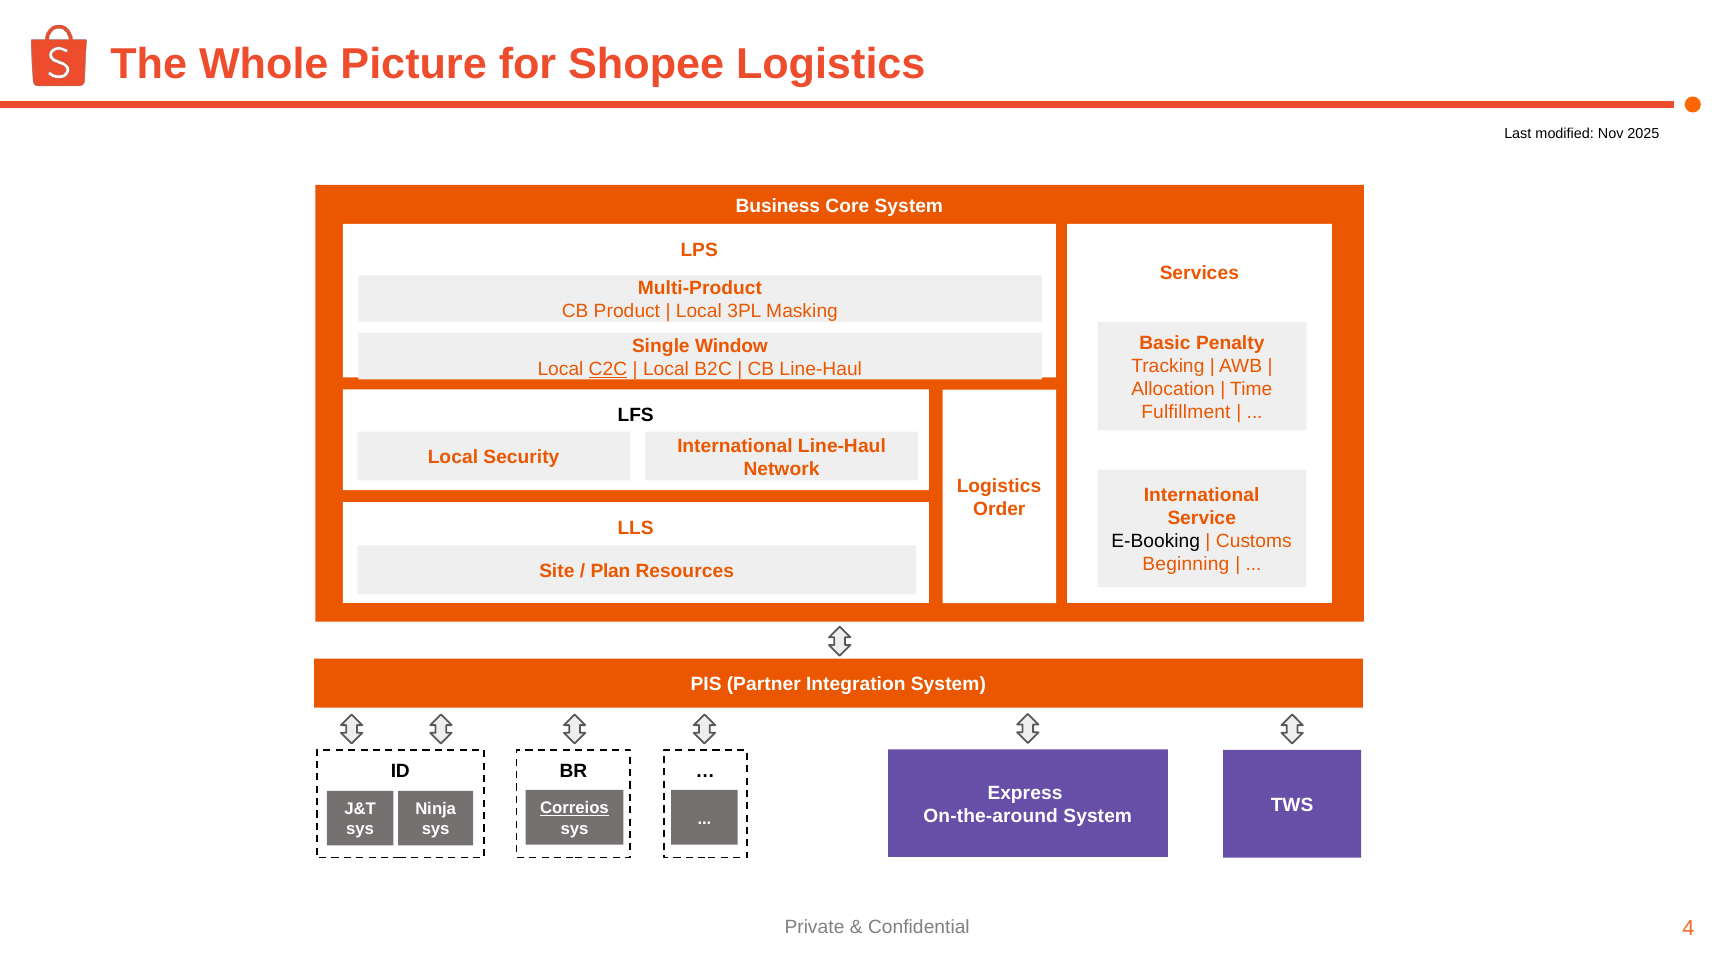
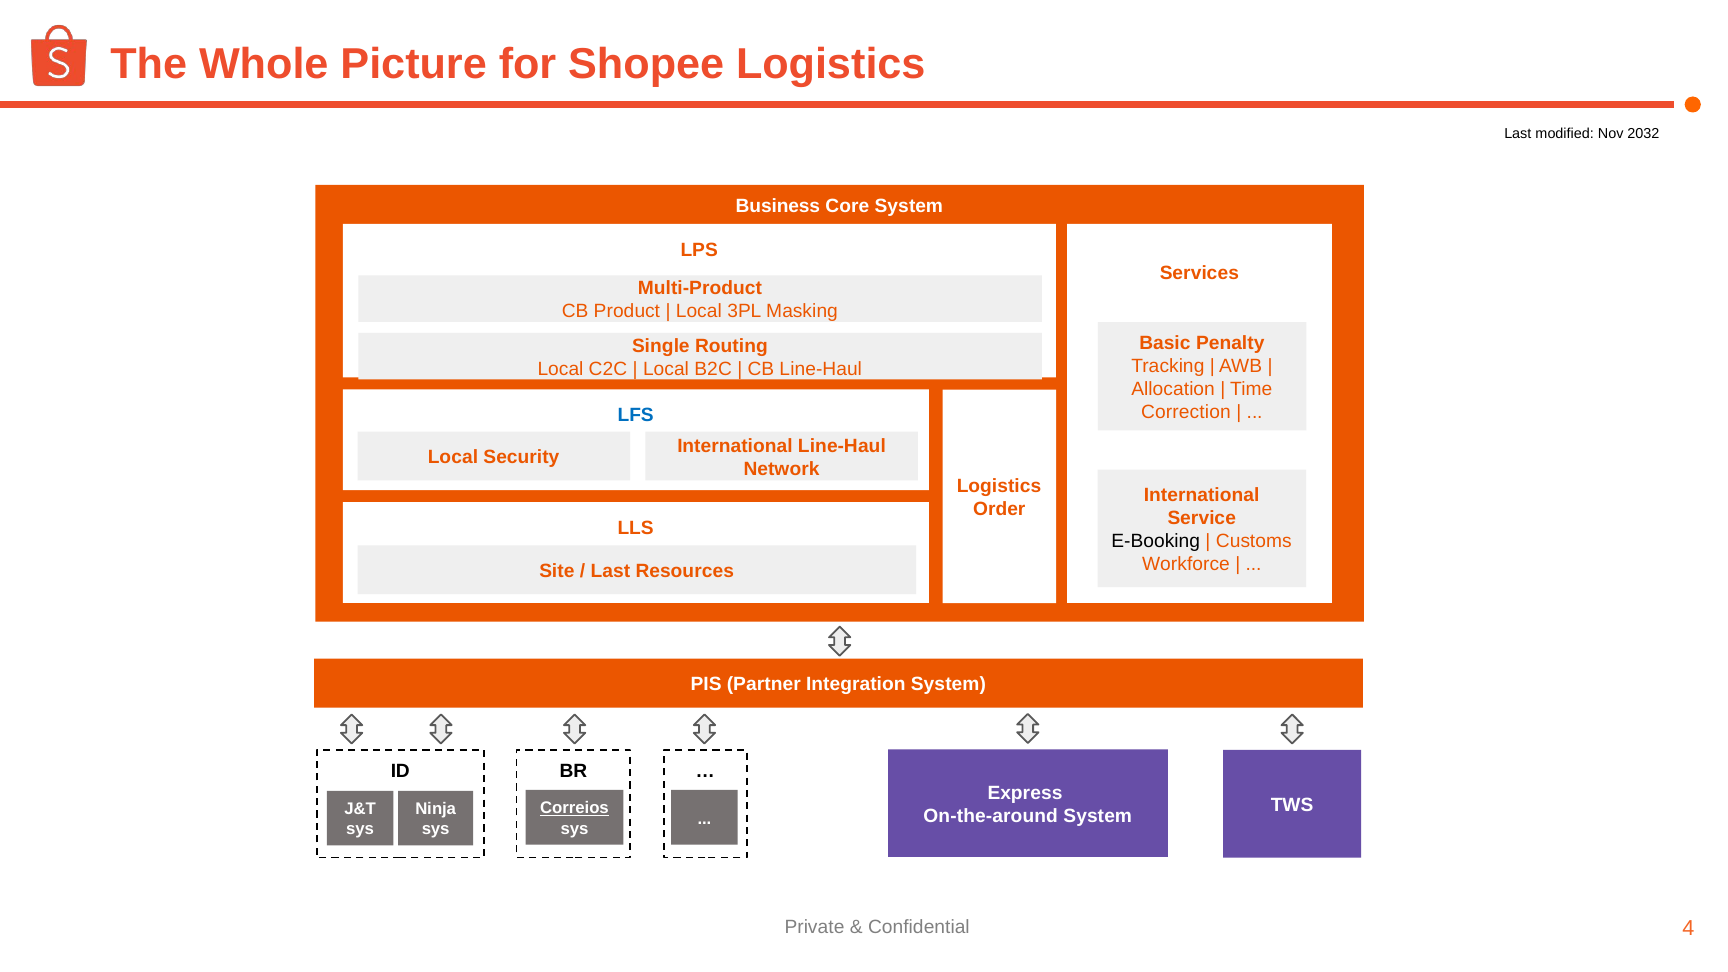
2025: 2025 -> 2032
Window: Window -> Routing
C2C underline: present -> none
Fulfillment: Fulfillment -> Correction
LFS colour: black -> blue
Beginning: Beginning -> Workforce
Plan at (610, 571): Plan -> Last
